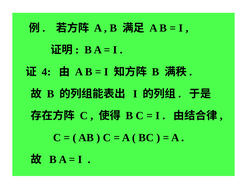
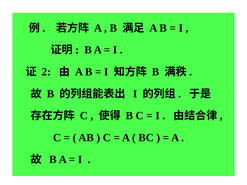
4: 4 -> 2
